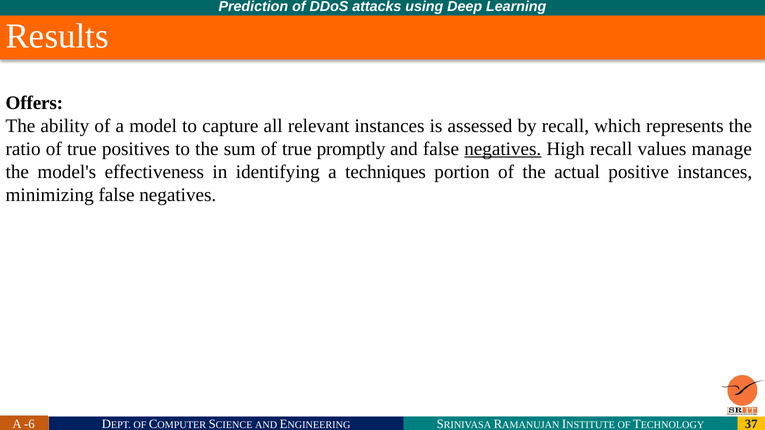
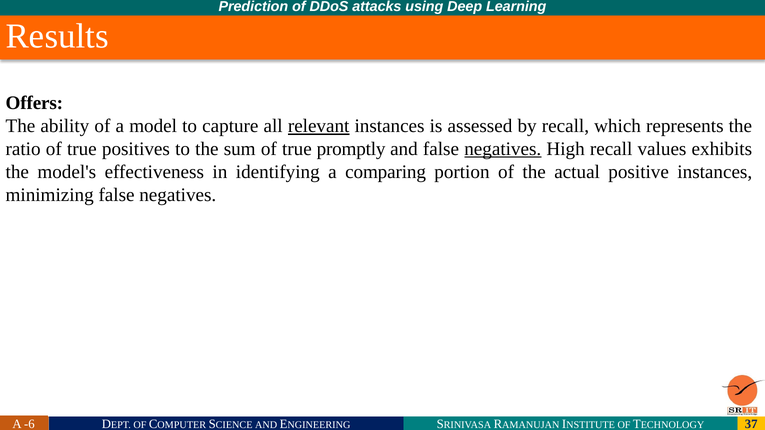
relevant underline: none -> present
manage: manage -> exhibits
techniques: techniques -> comparing
